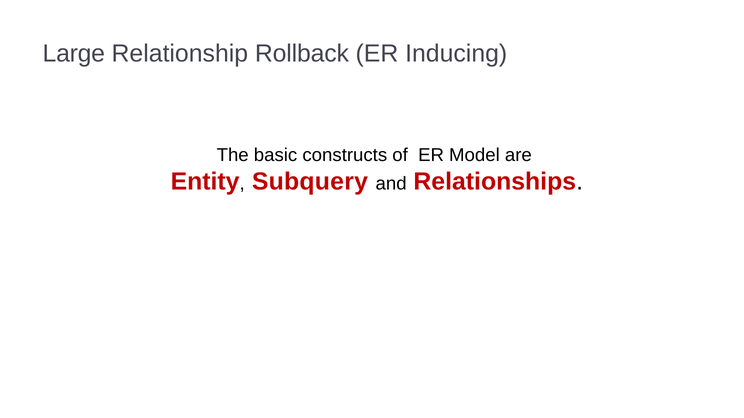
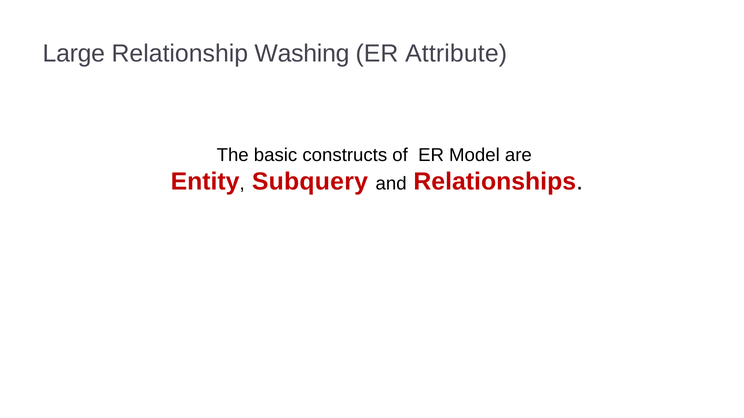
Rollback: Rollback -> Washing
Inducing: Inducing -> Attribute
